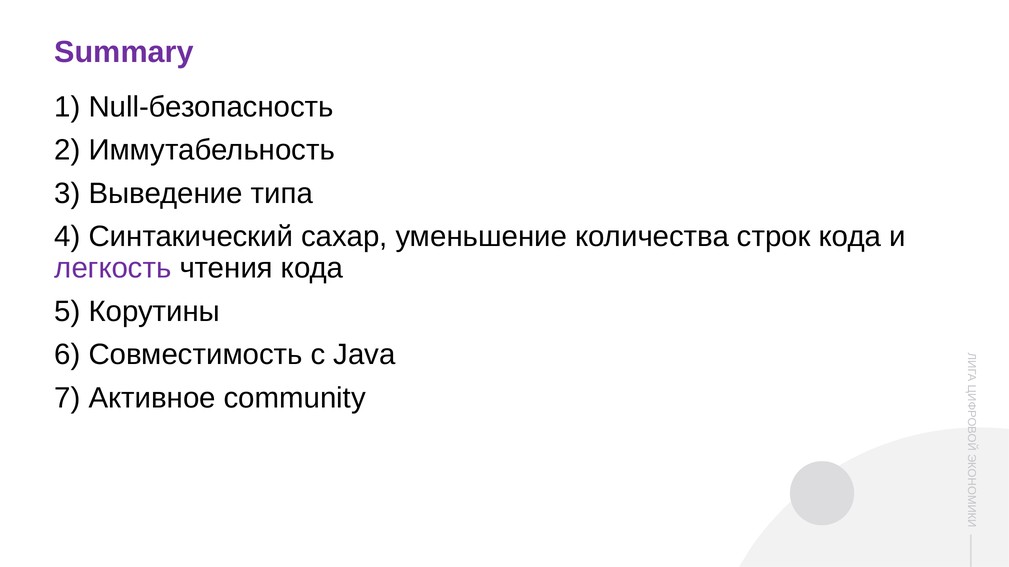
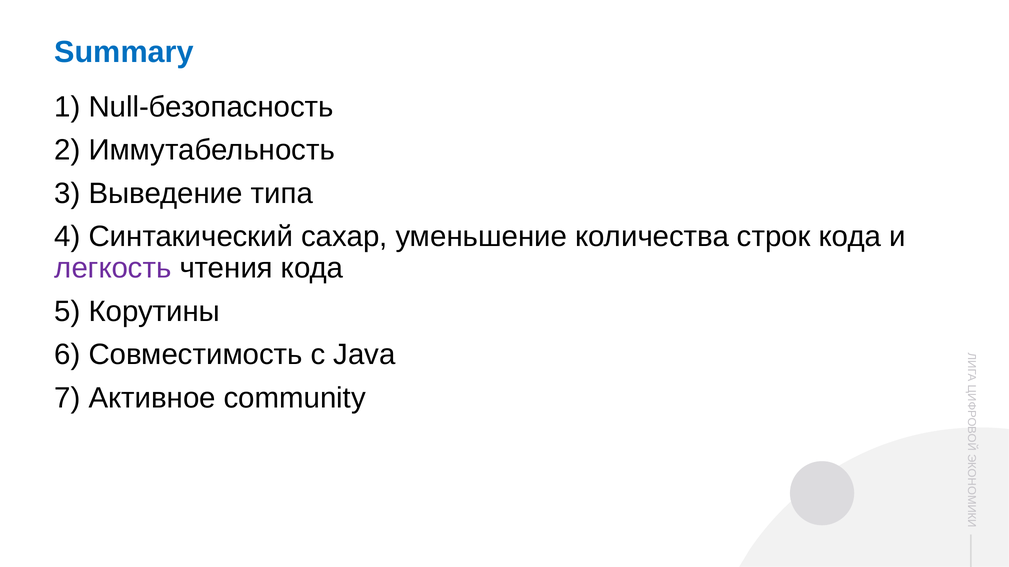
Summary colour: purple -> blue
